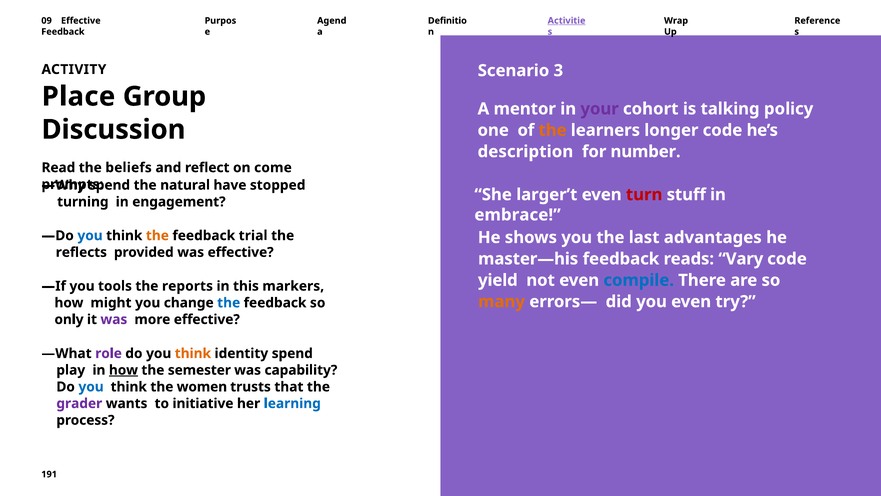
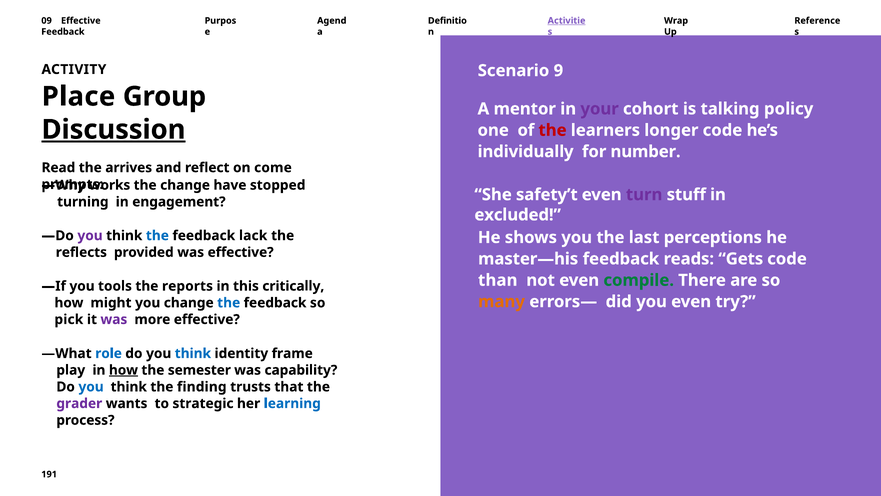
3: 3 -> 9
Discussion underline: none -> present
the at (553, 130) colour: orange -> red
description: description -> individually
beliefs: beliefs -> arrives
spend at (110, 185): spend -> works
the natural: natural -> change
larger’t: larger’t -> safety’t
turn colour: red -> purple
embrace: embrace -> excluded
you at (90, 235) colour: blue -> purple
the at (157, 235) colour: orange -> blue
trial: trial -> lack
advantages: advantages -> perceptions
Vary: Vary -> Gets
yield: yield -> than
compile colour: blue -> green
markers: markers -> critically
only: only -> pick
role colour: purple -> blue
think at (193, 353) colour: orange -> blue
identity spend: spend -> frame
women: women -> finding
initiative: initiative -> strategic
